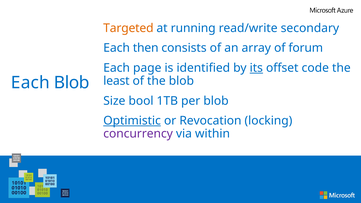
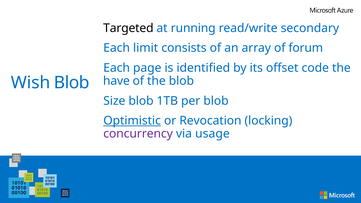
Targeted colour: orange -> black
then: then -> limit
its underline: present -> none
least: least -> have
Each at (30, 83): Each -> Wish
Size bool: bool -> blob
within: within -> usage
